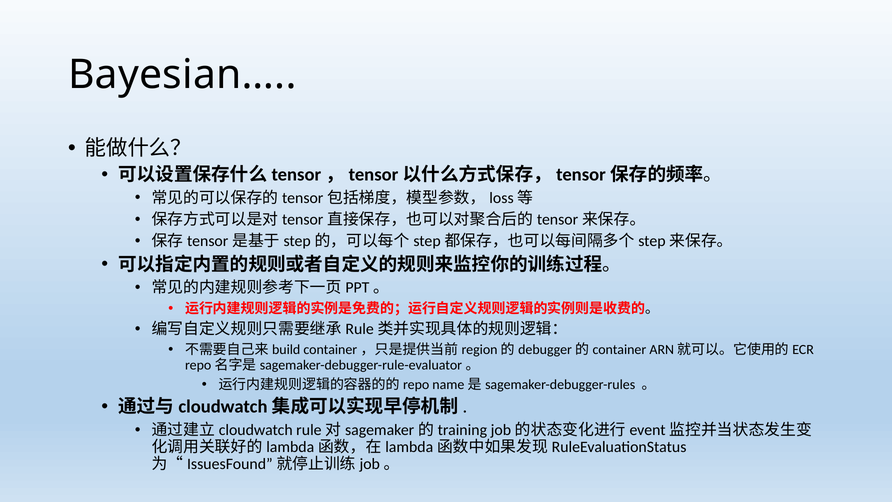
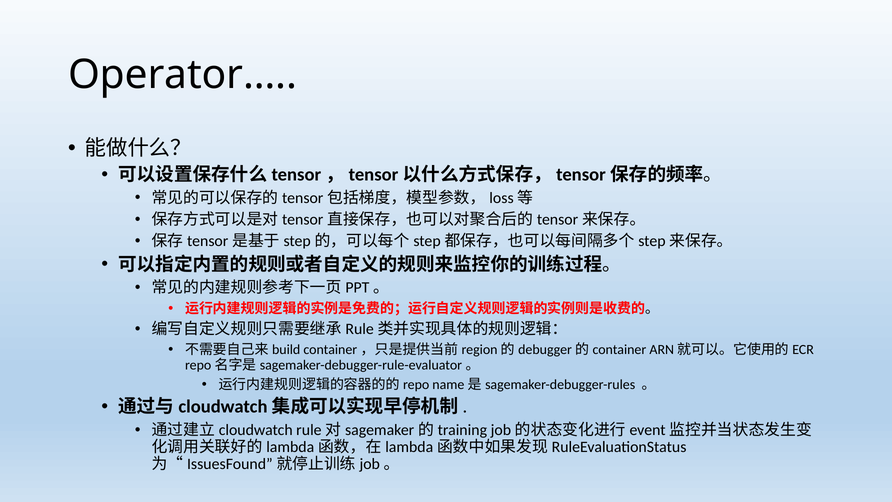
Bayesian…: Bayesian… -> Operator…
